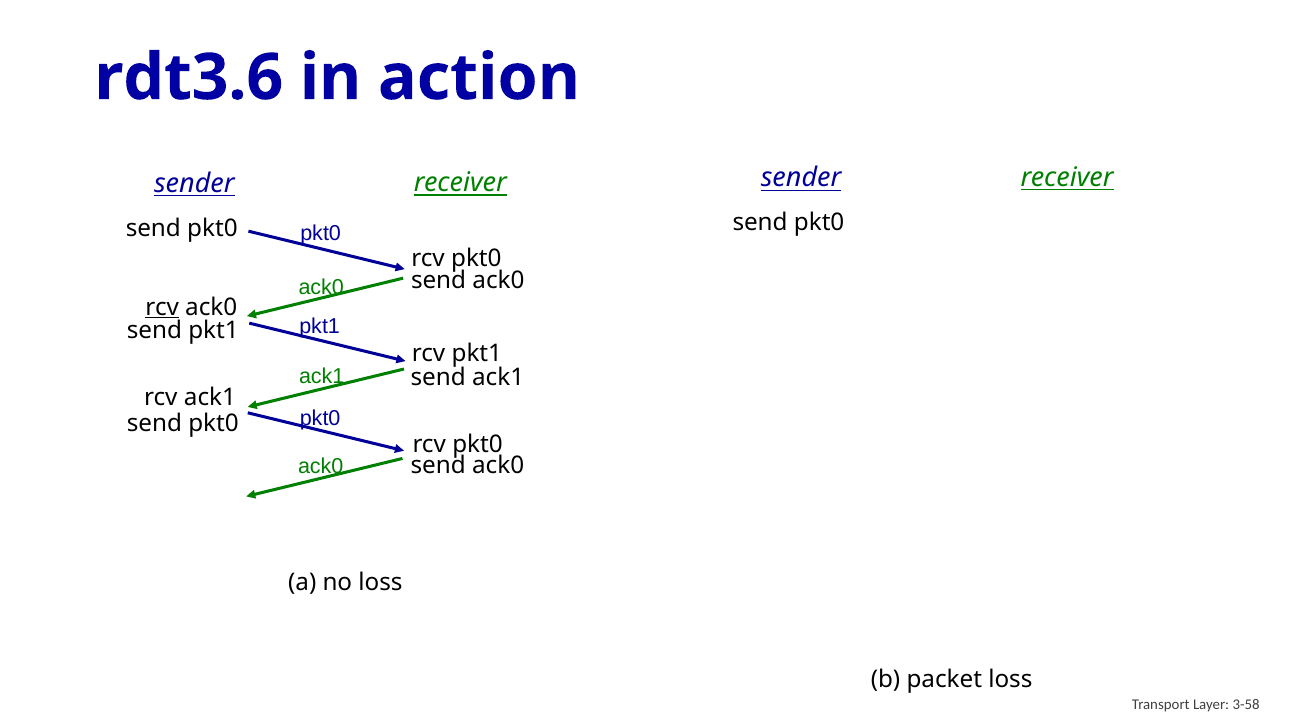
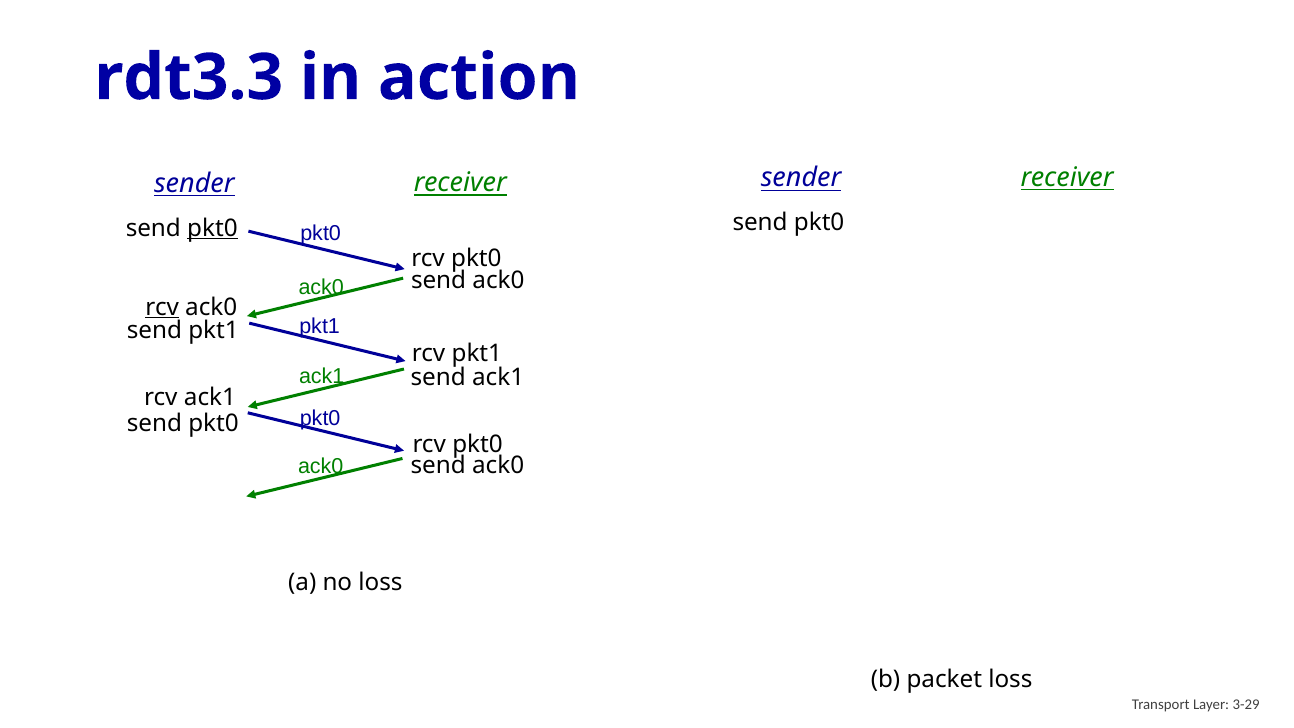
rdt3.6: rdt3.6 -> rdt3.3
pkt0 at (212, 228) underline: none -> present
3-58: 3-58 -> 3-29
